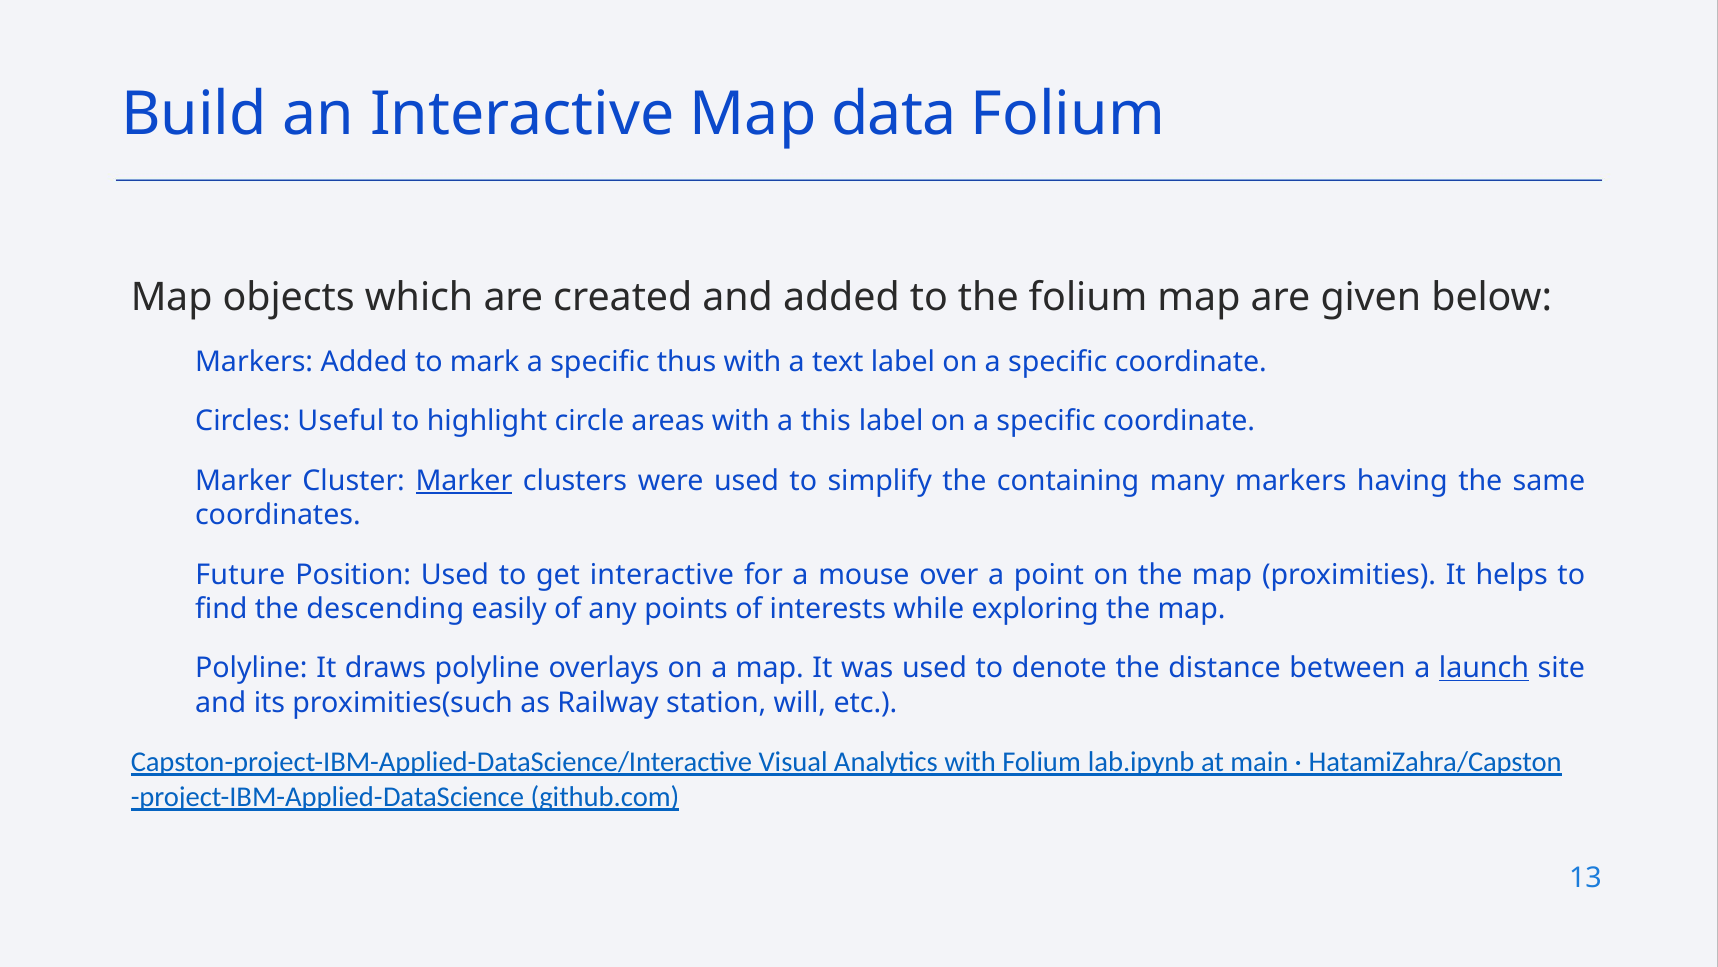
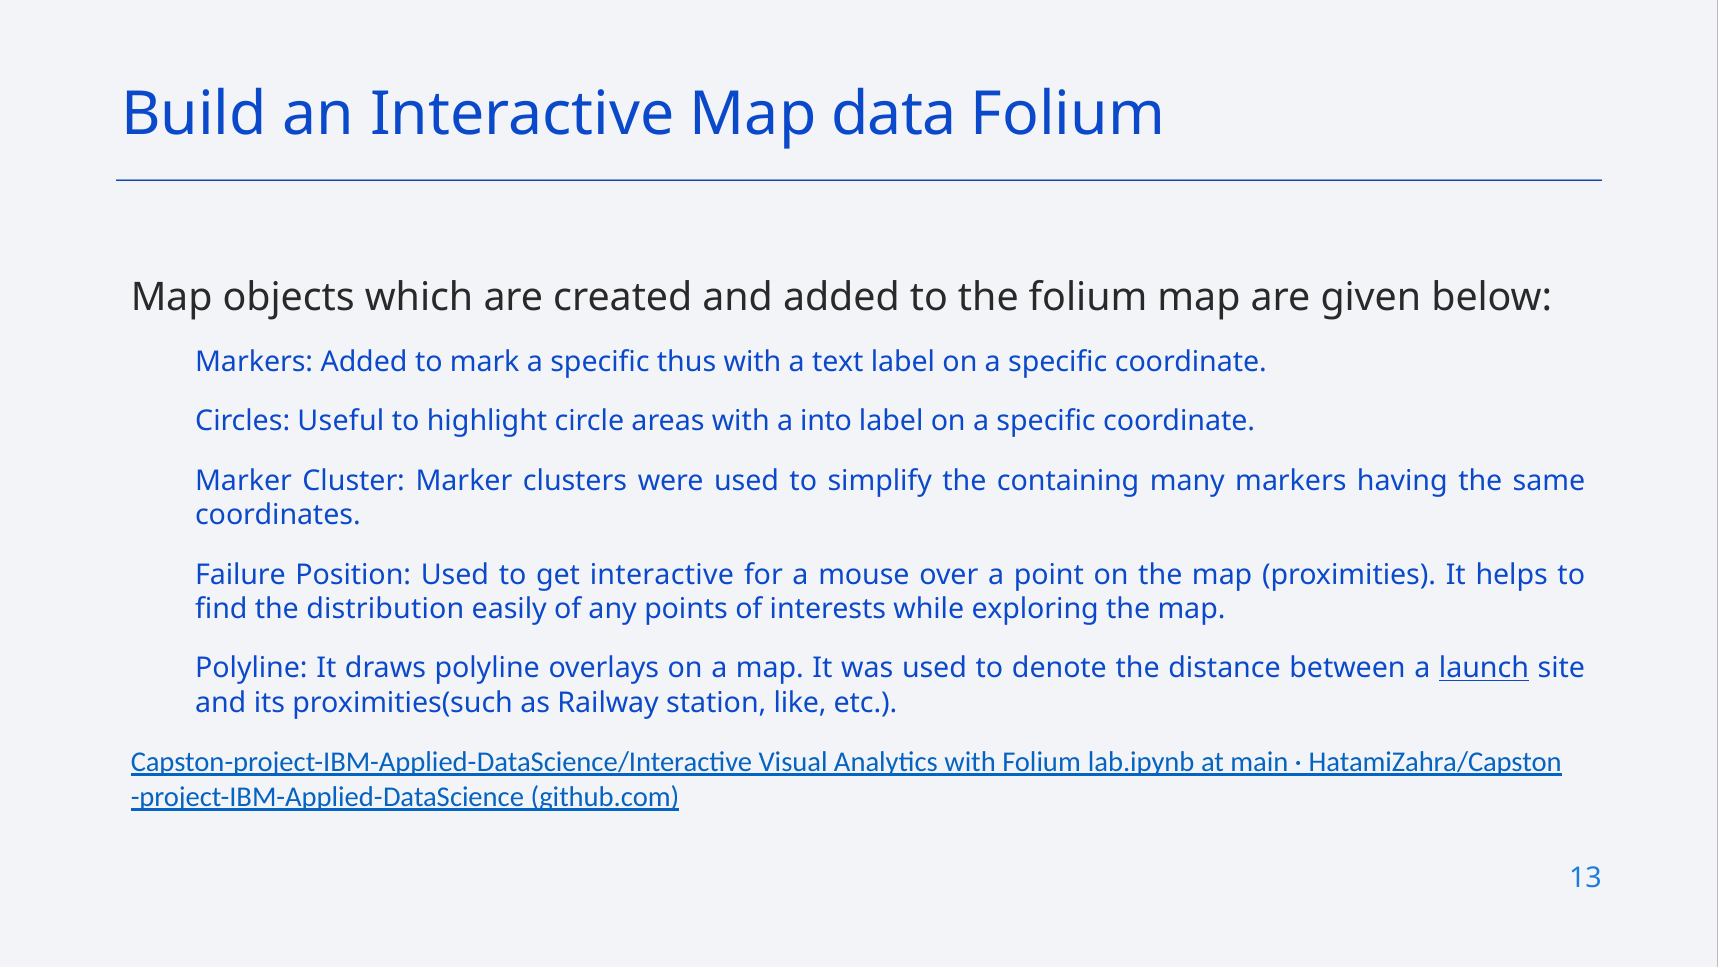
this: this -> into
Marker at (464, 481) underline: present -> none
Future: Future -> Failure
descending: descending -> distribution
will: will -> like
